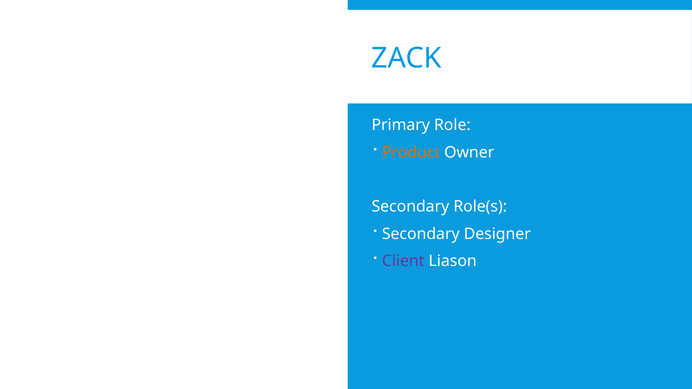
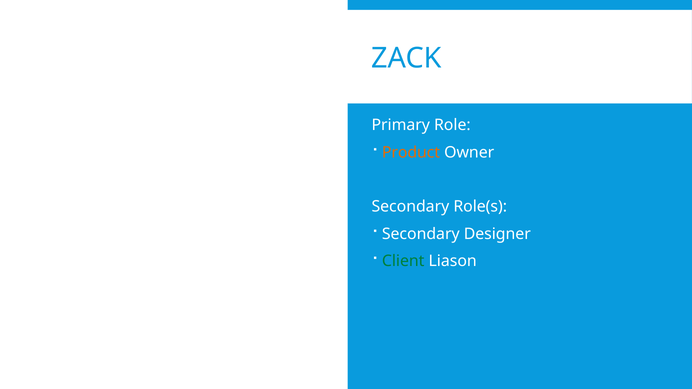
Client colour: purple -> green
